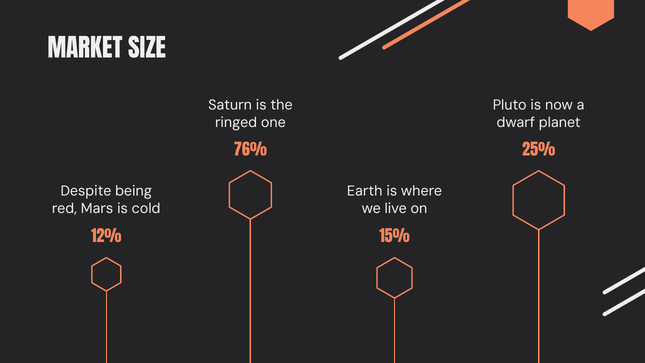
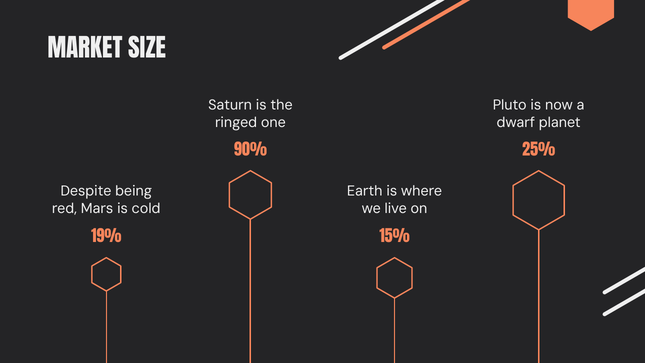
76%: 76% -> 90%
12%: 12% -> 19%
